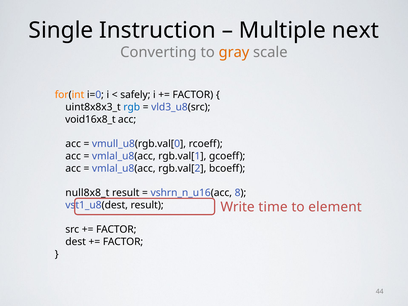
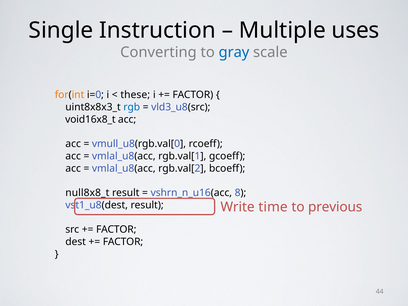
next: next -> uses
gray colour: orange -> blue
safely: safely -> these
element: element -> previous
